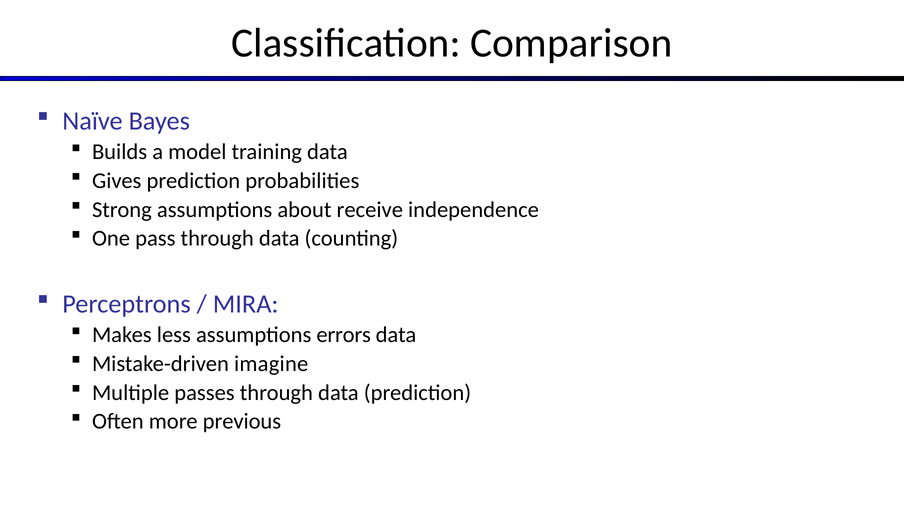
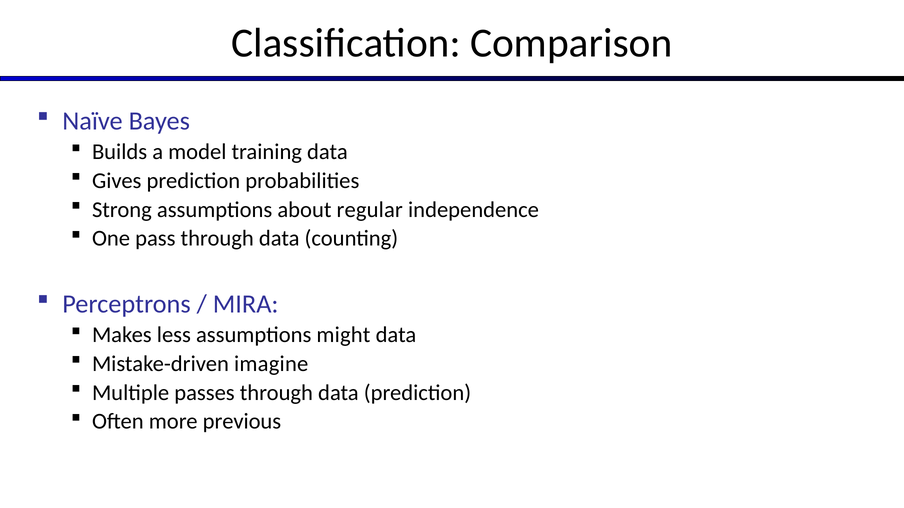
receive: receive -> regular
errors: errors -> might
